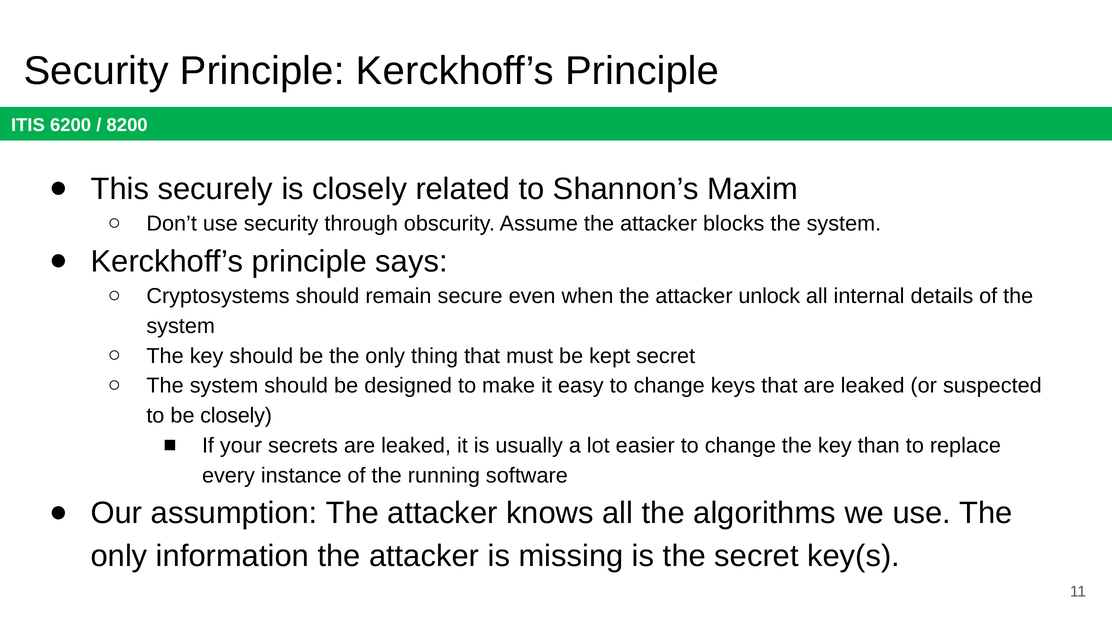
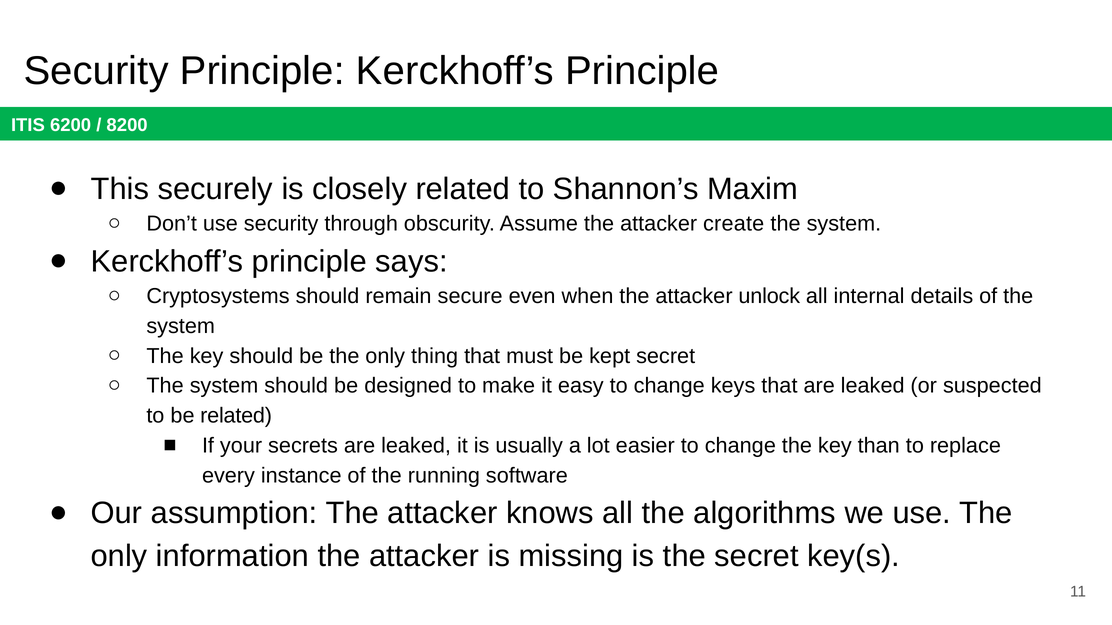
blocks: blocks -> create
be closely: closely -> related
